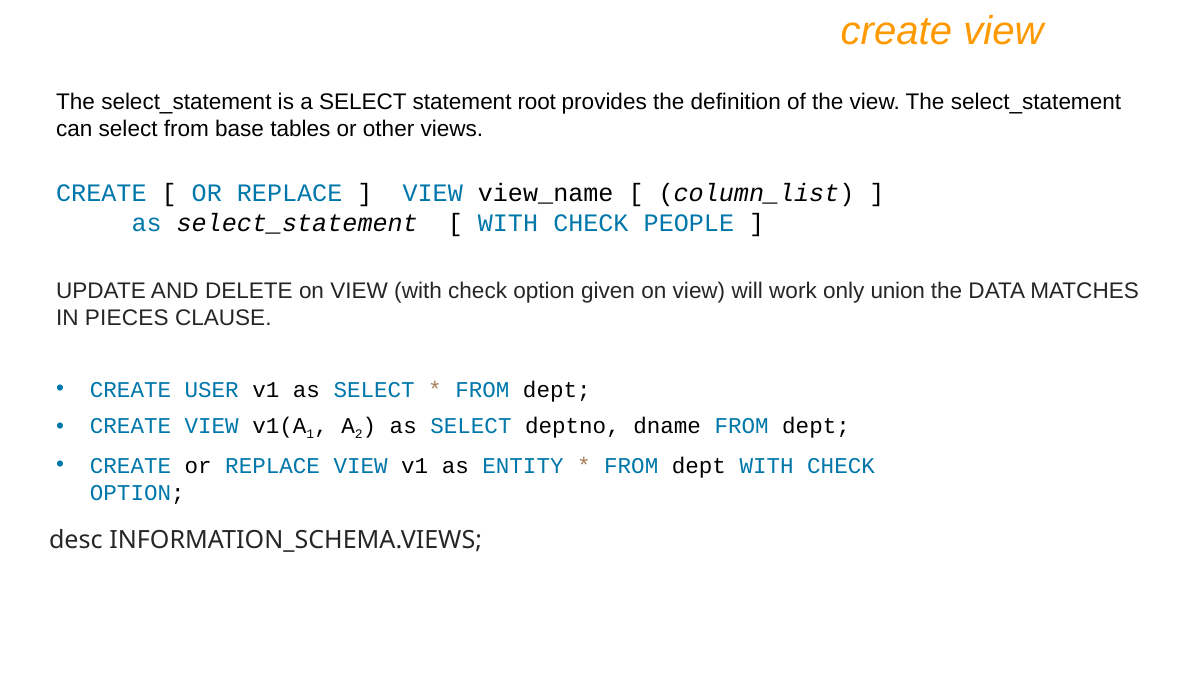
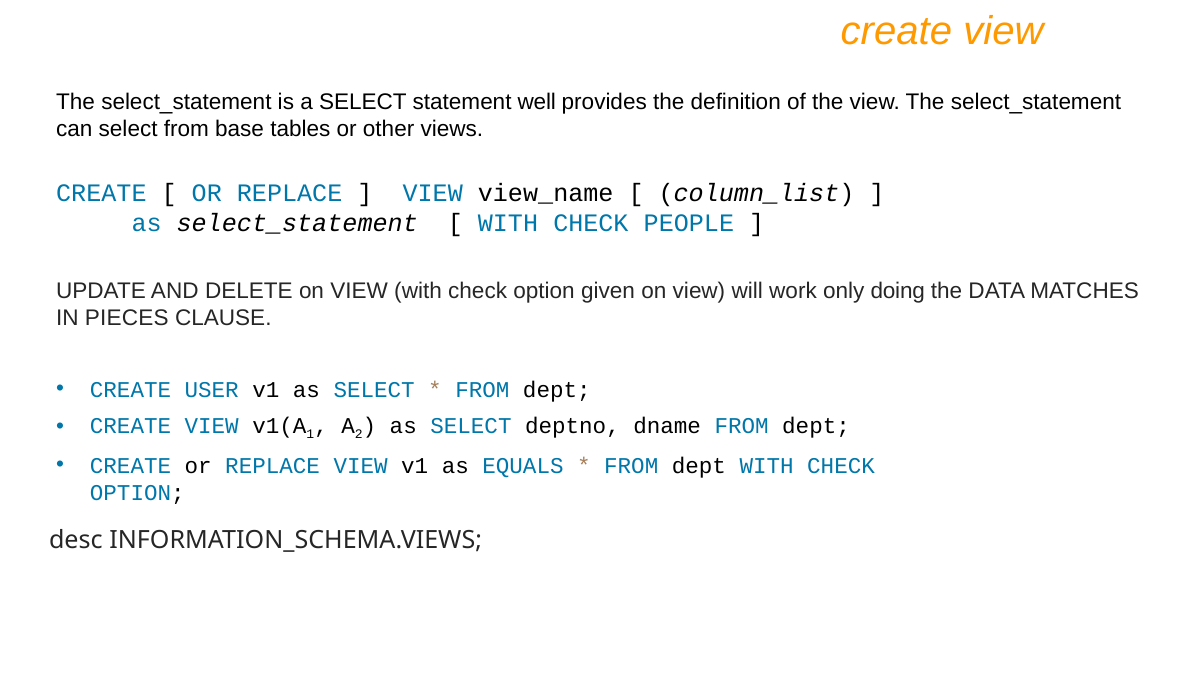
root: root -> well
union: union -> doing
ENTITY: ENTITY -> EQUALS
